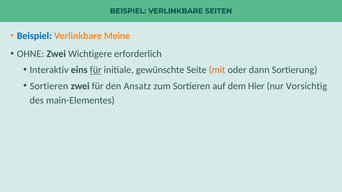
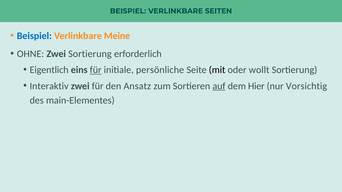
Zwei Wichtigere: Wichtigere -> Sortierung
Interaktiv: Interaktiv -> Eigentlich
gewünschte: gewünschte -> persönliche
mit colour: orange -> black
dann: dann -> wollt
Sortieren at (49, 86): Sortieren -> Interaktiv
auf underline: none -> present
